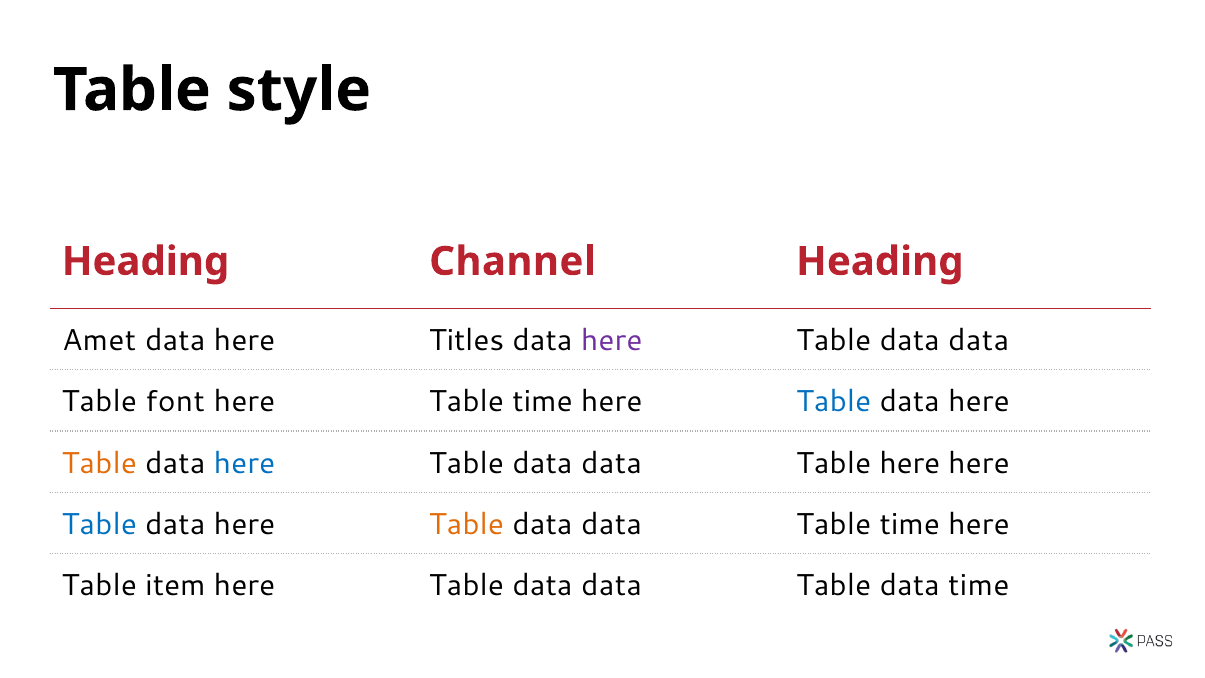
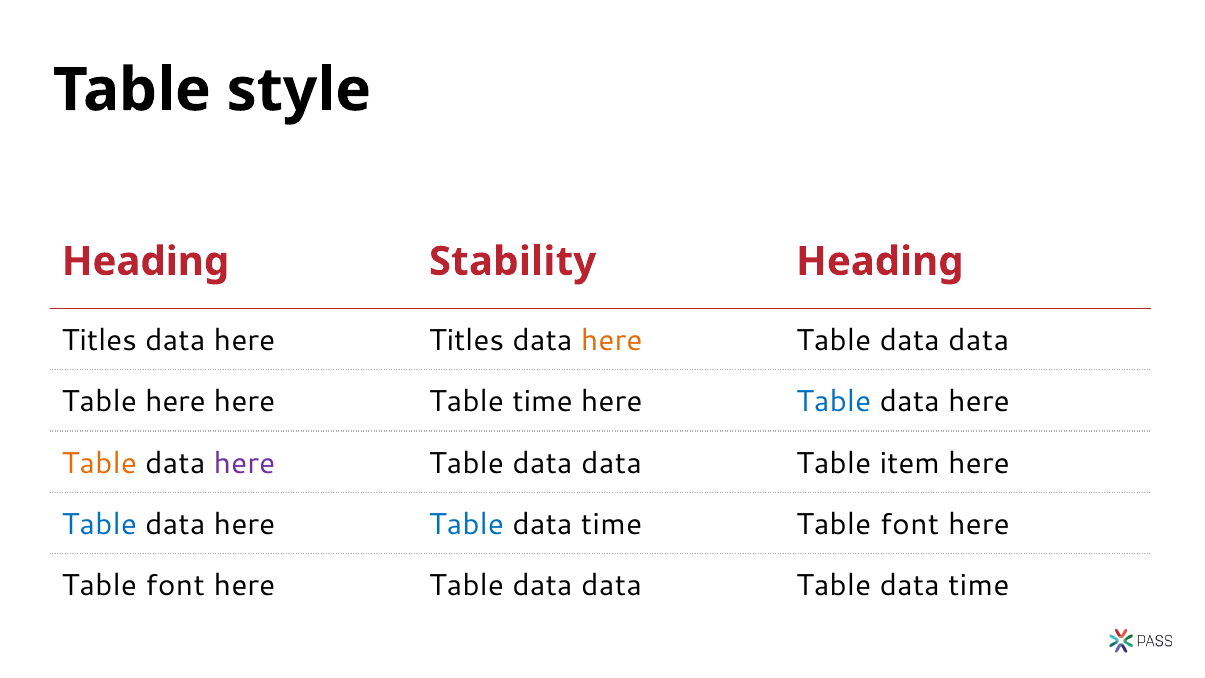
Channel: Channel -> Stability
Amet at (99, 341): Amet -> Titles
here at (612, 341) colour: purple -> orange
Table font: font -> here
here at (245, 463) colour: blue -> purple
Table here: here -> item
Table at (467, 524) colour: orange -> blue
data at (612, 524): data -> time
time at (910, 524): time -> font
item at (175, 586): item -> font
